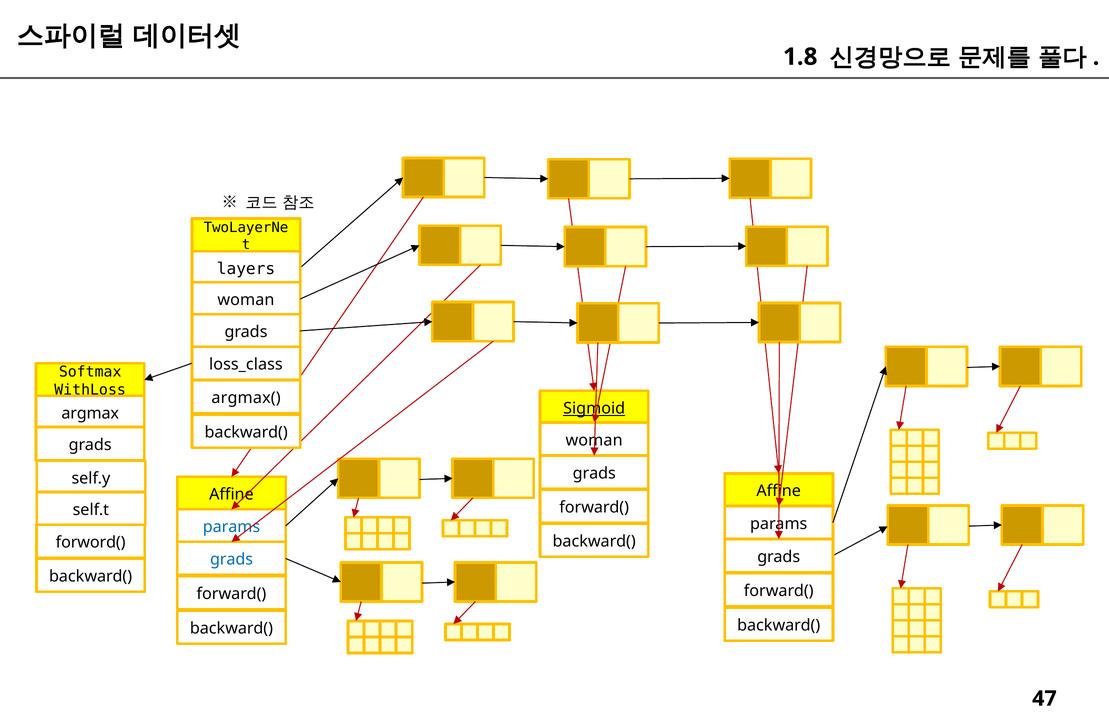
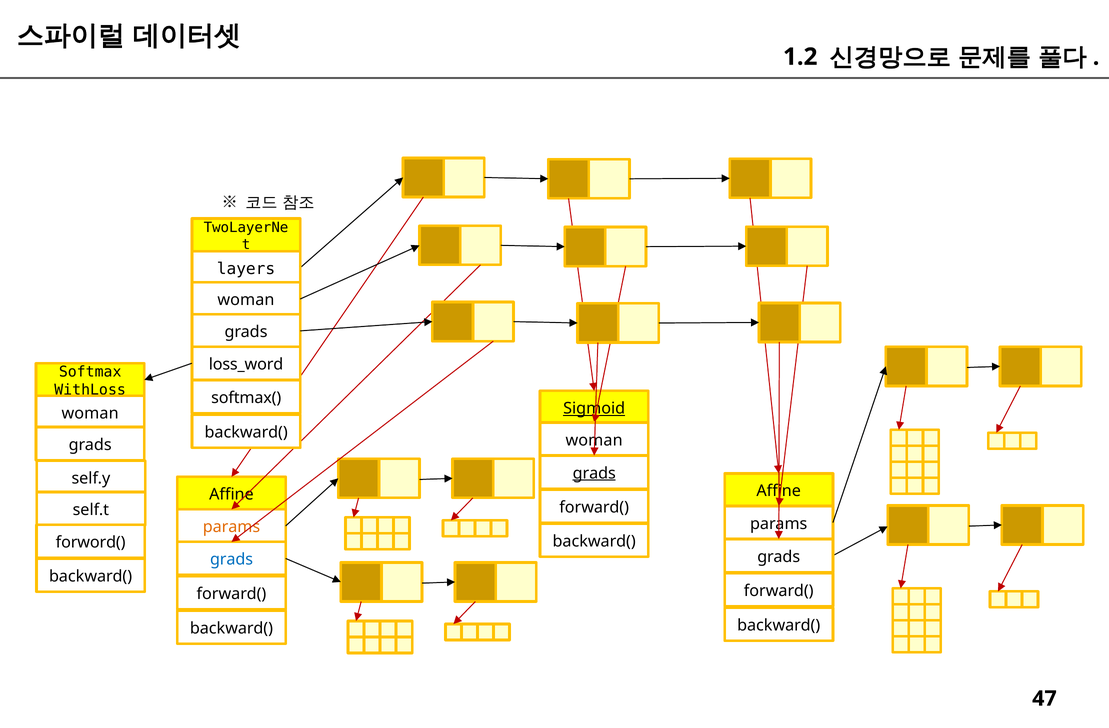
1.8: 1.8 -> 1.2
loss_class: loss_class -> loss_word
argmax(: argmax( -> softmax(
argmax at (90, 414): argmax -> woman
grads at (594, 474) underline: none -> present
params at (231, 527) colour: blue -> orange
